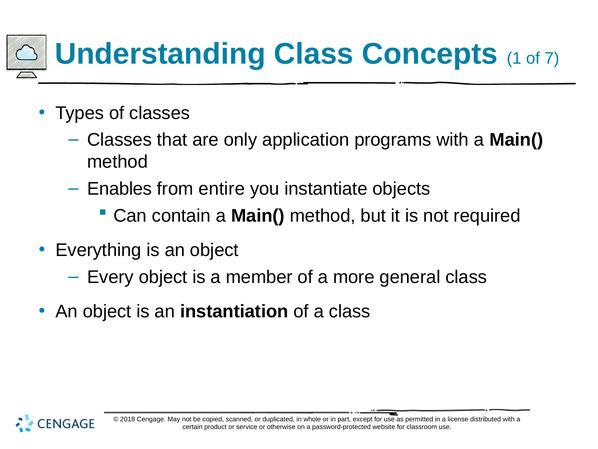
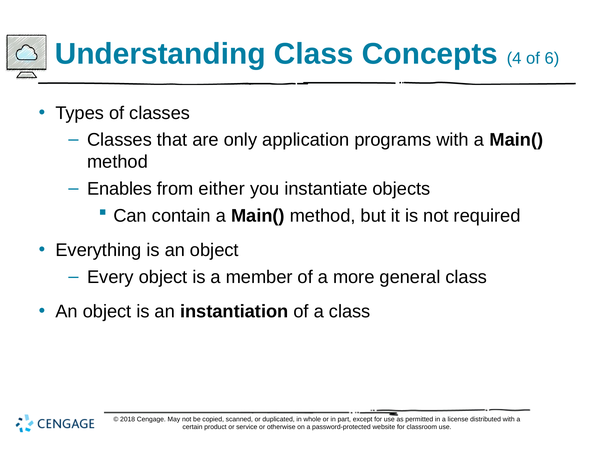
1: 1 -> 4
7: 7 -> 6
entire: entire -> either
